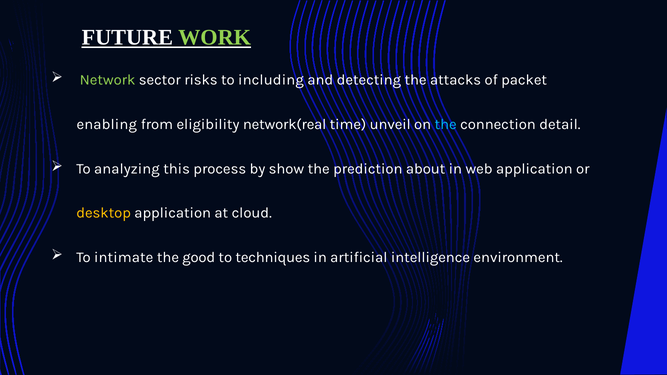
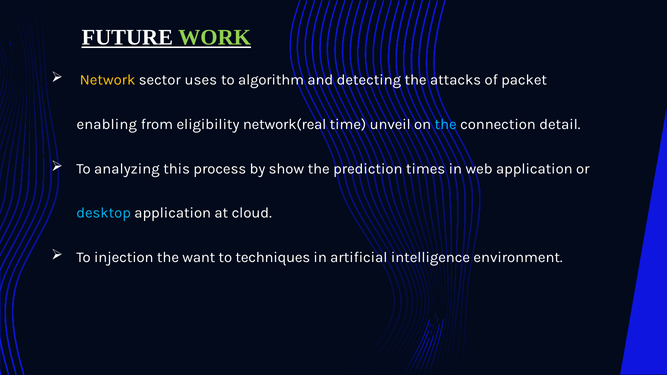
Network colour: light green -> yellow
risks: risks -> uses
including: including -> algorithm
about: about -> times
desktop colour: yellow -> light blue
intimate: intimate -> injection
good: good -> want
